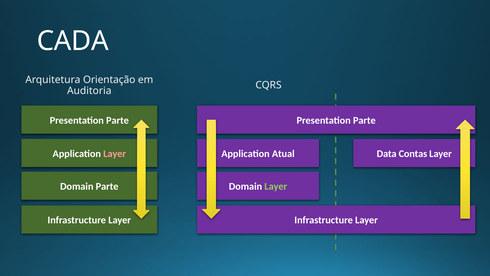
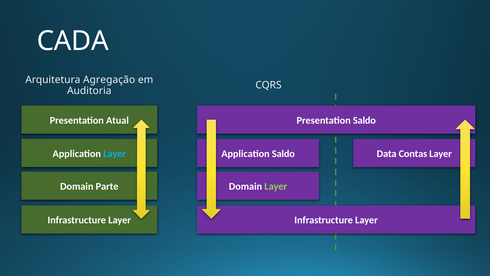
Orientação: Orientação -> Agregação
Parte at (118, 120): Parte -> Atual
Parte at (364, 120): Parte -> Saldo
Layer at (115, 153) colour: pink -> light blue
Application Atual: Atual -> Saldo
